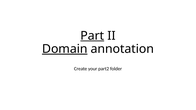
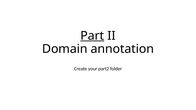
Domain underline: present -> none
